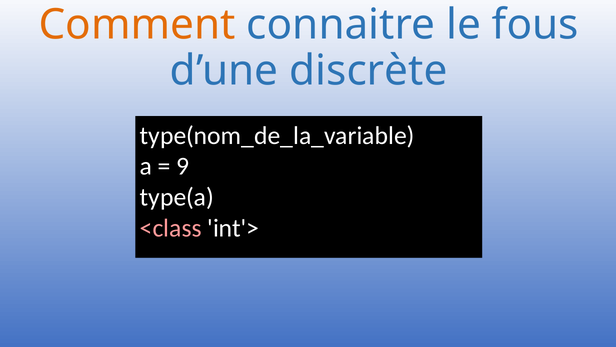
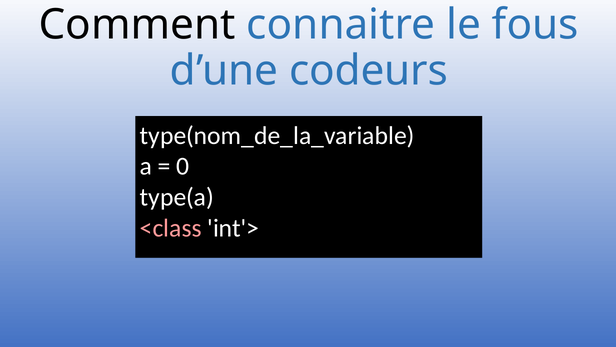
Comment colour: orange -> black
discrète: discrète -> codeurs
9: 9 -> 0
